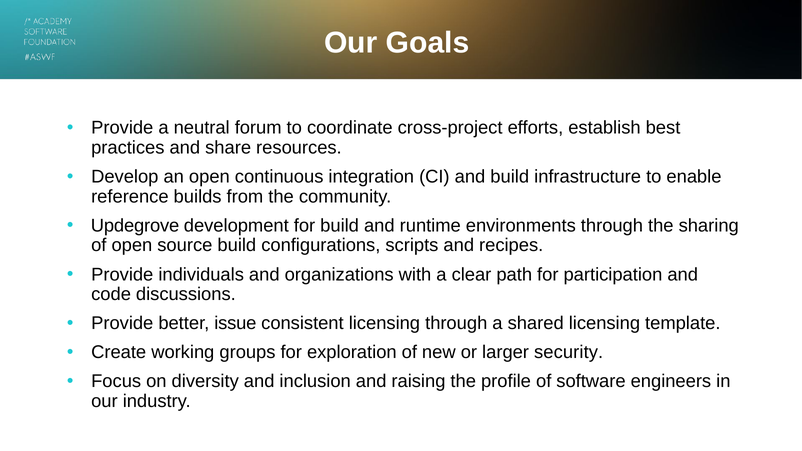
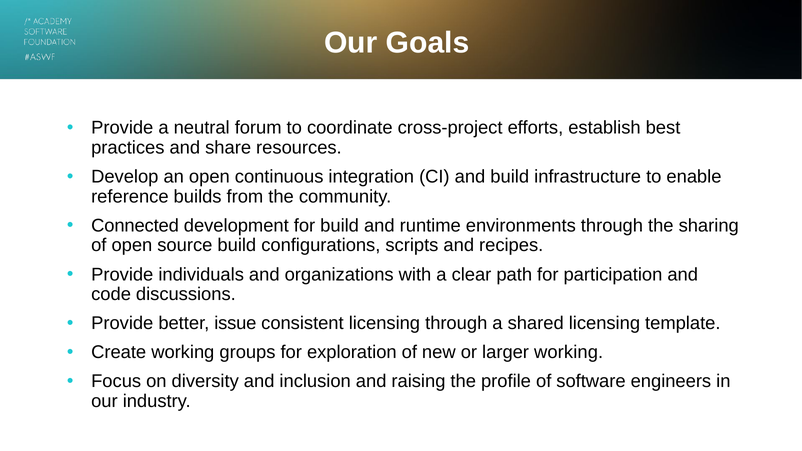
Updegrove: Updegrove -> Connected
larger security: security -> working
